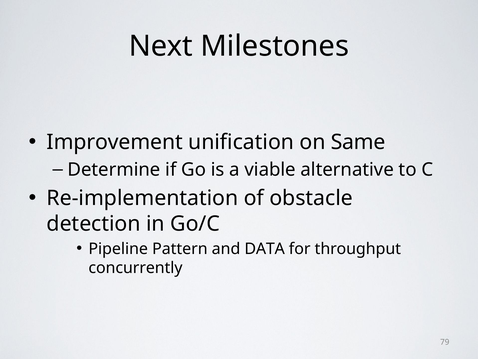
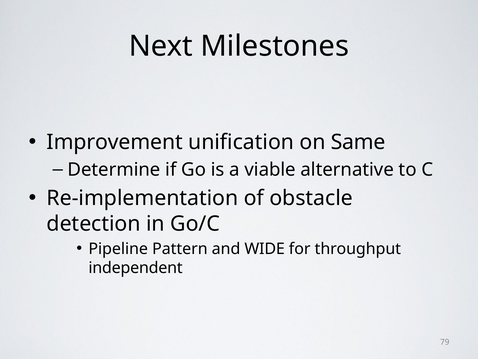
DATA: DATA -> WIDE
concurrently: concurrently -> independent
